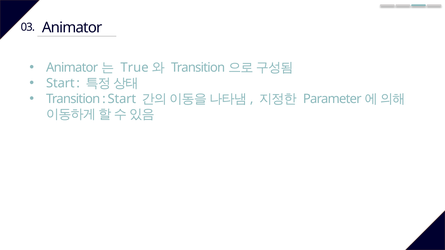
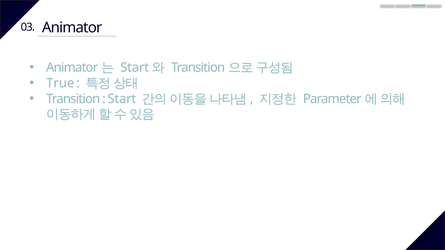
True at (135, 68): True -> Start
Start at (60, 83): Start -> True
